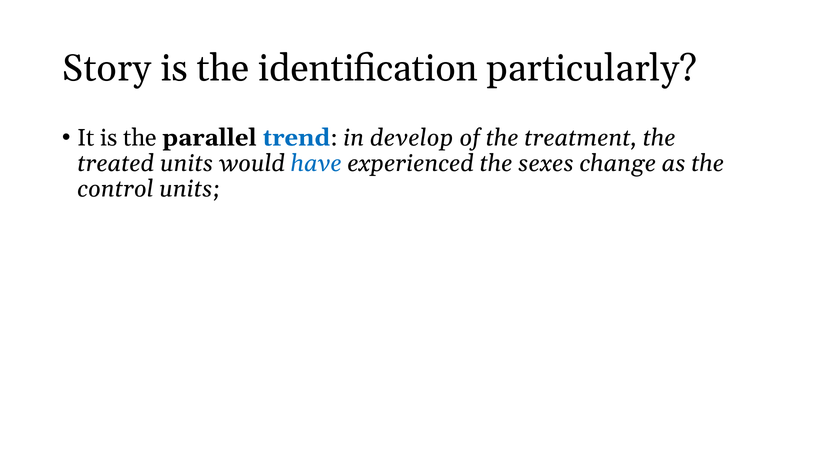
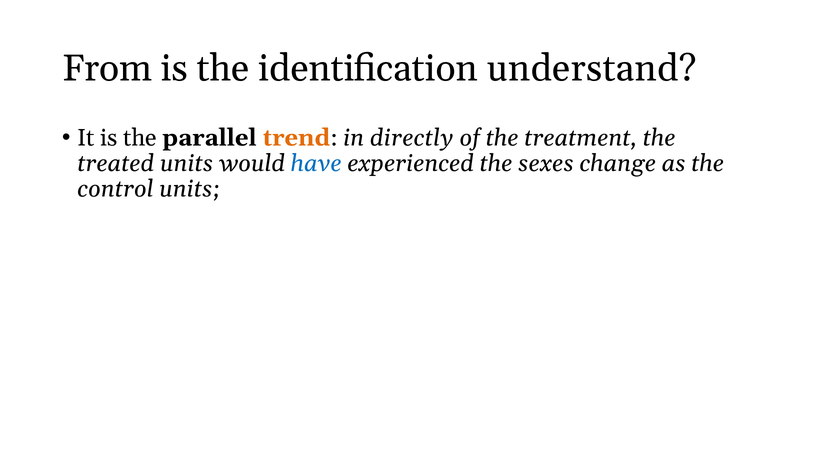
Story: Story -> From
particularly: particularly -> understand
trend colour: blue -> orange
develop: develop -> directly
